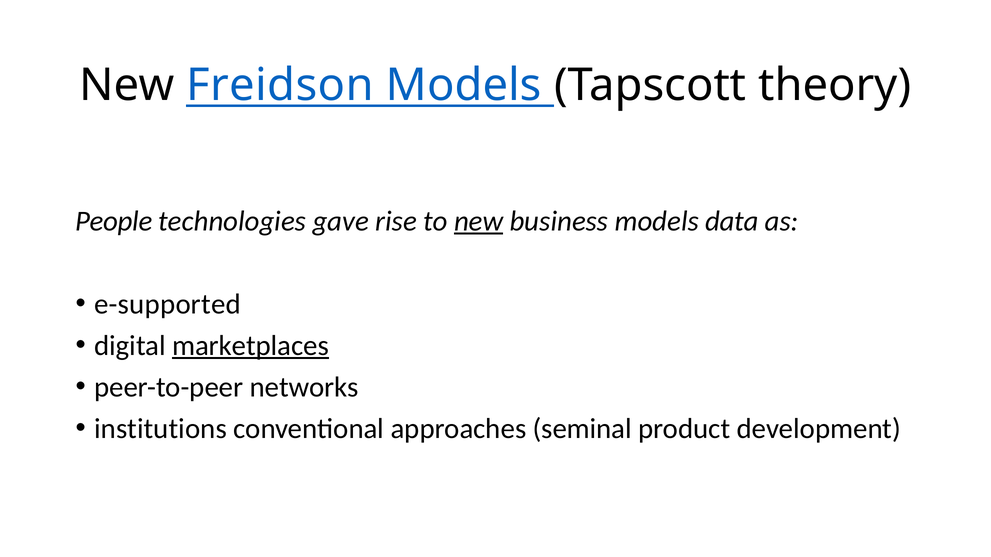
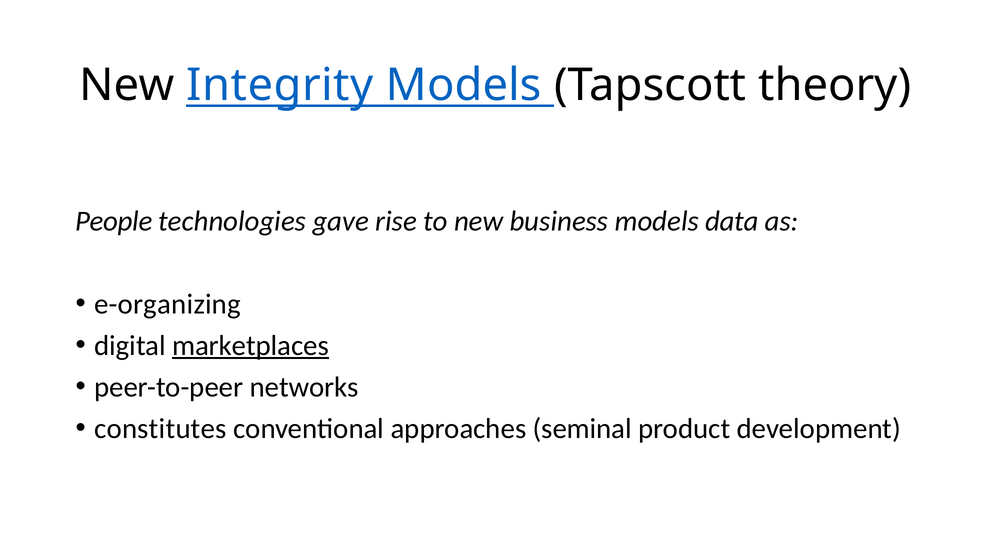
Freidson: Freidson -> Integrity
new at (479, 221) underline: present -> none
e-supported: e-supported -> e-organizing
institutions: institutions -> constitutes
